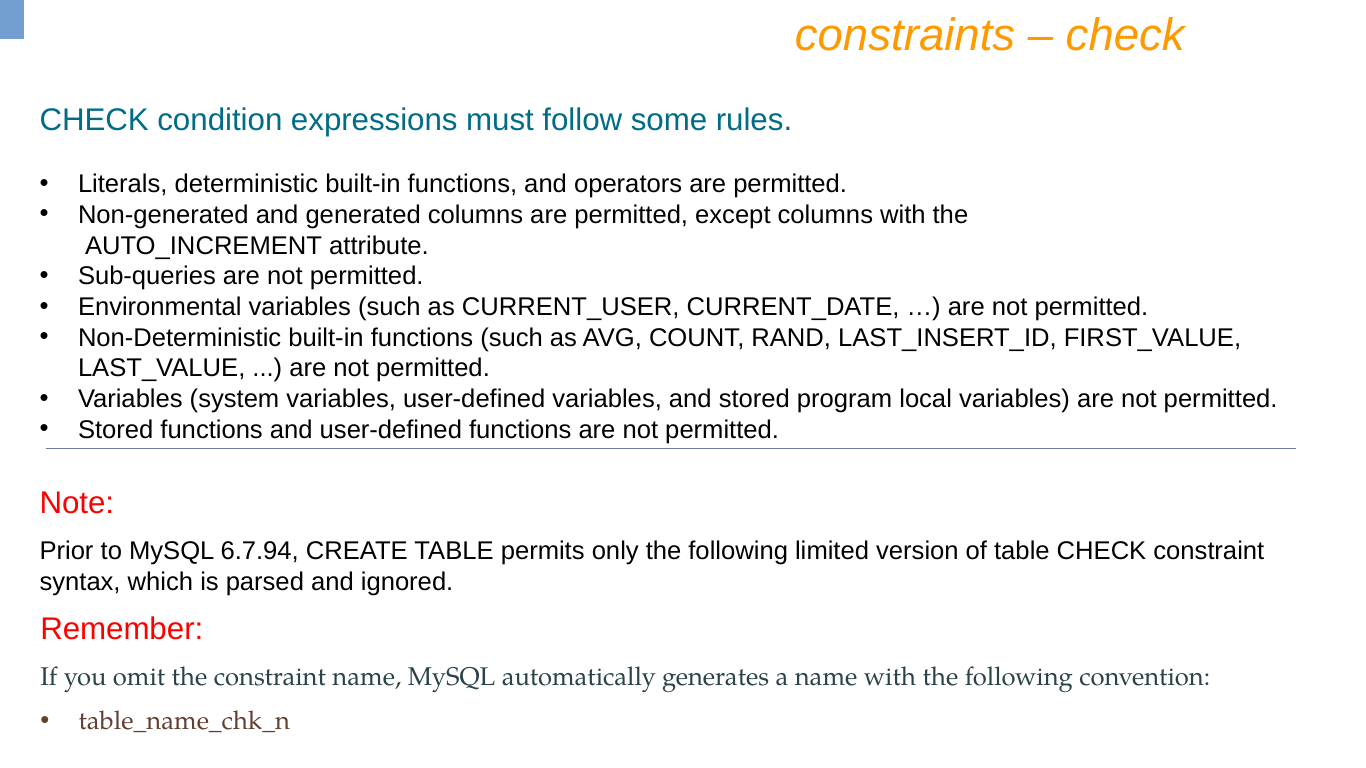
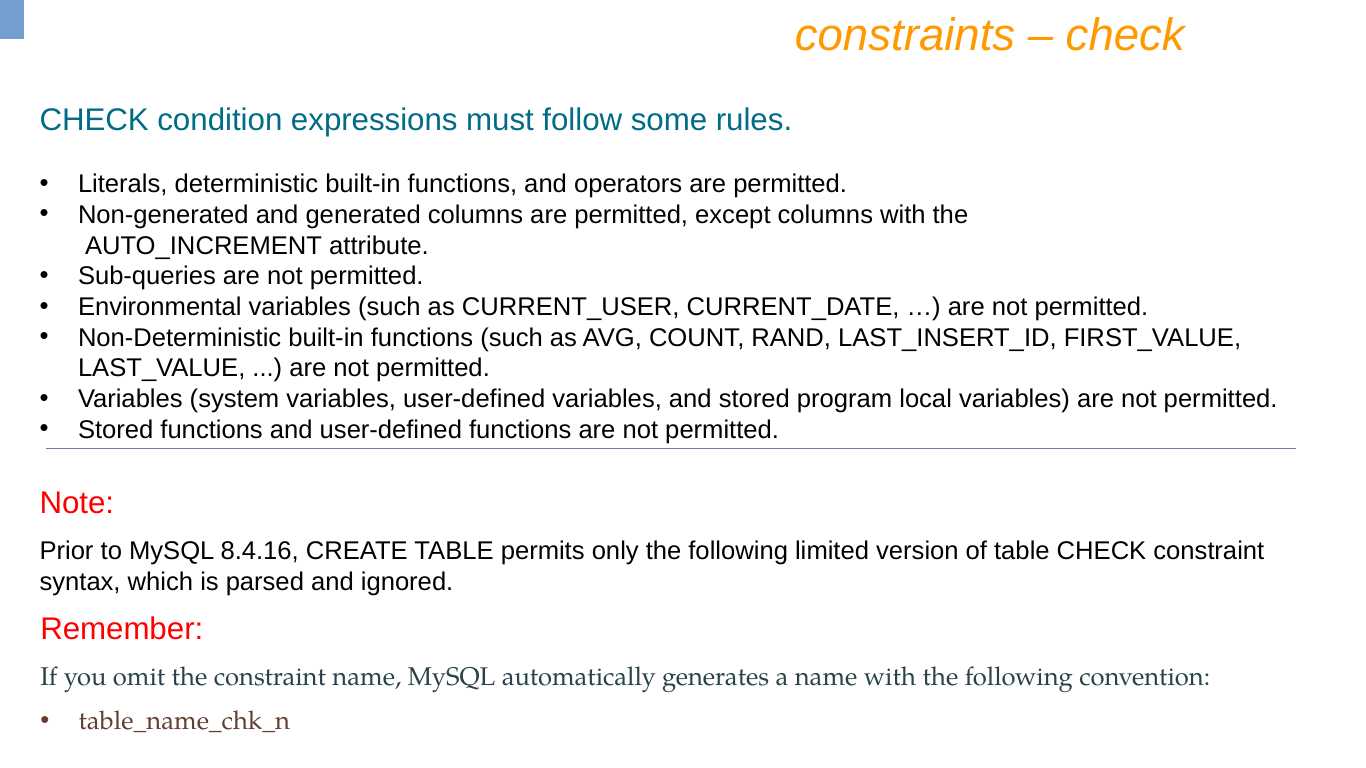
6.7.94: 6.7.94 -> 8.4.16
